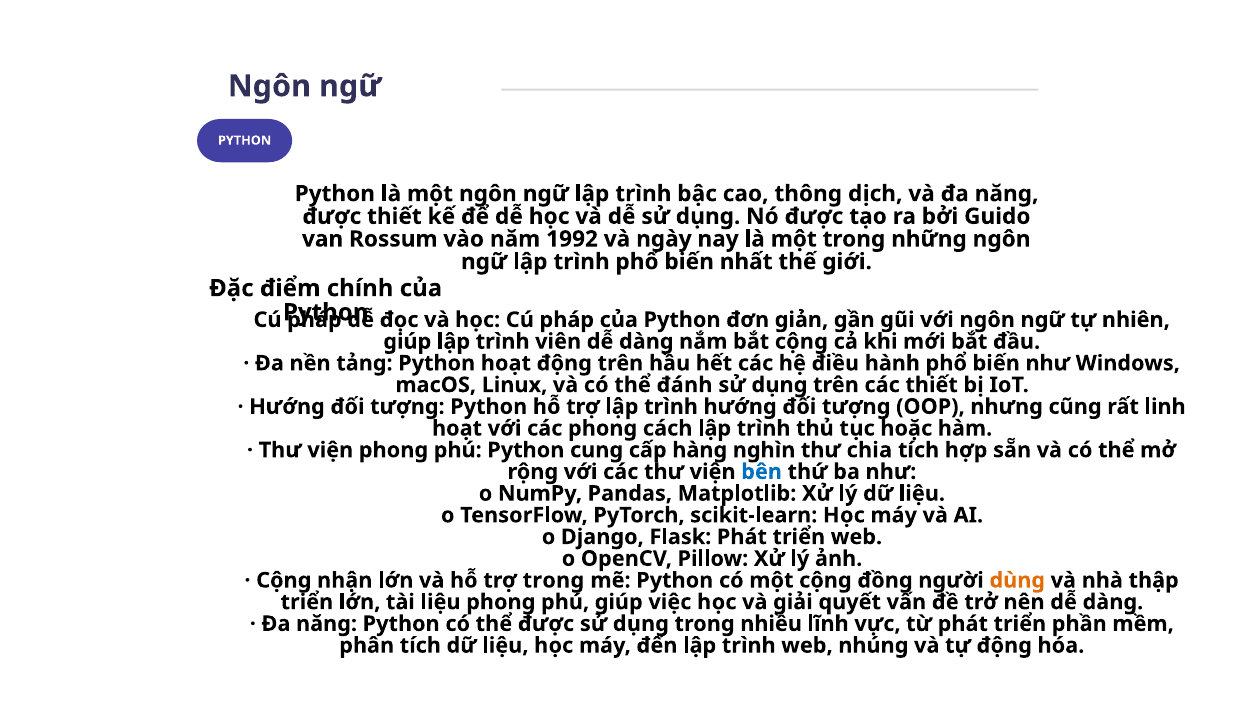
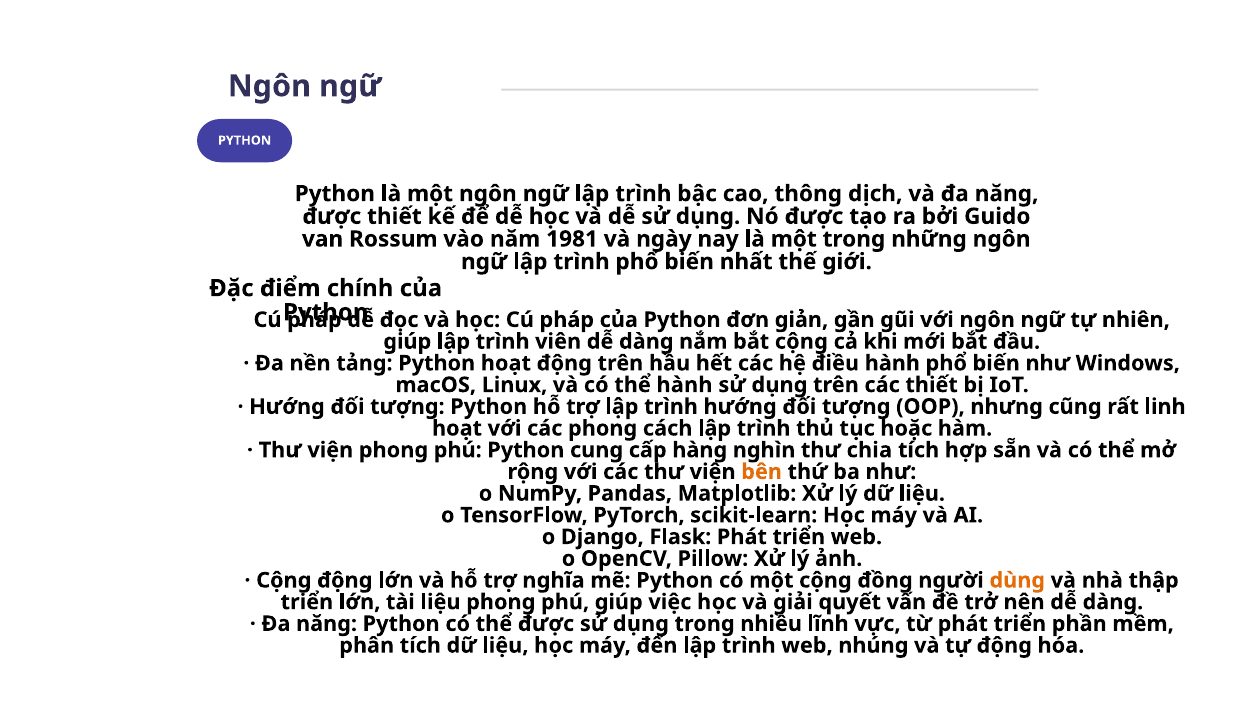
1992: 1992 -> 1981
thể đánh: đánh -> hành
bên colour: blue -> orange
Cộng nhận: nhận -> động
trợ trong: trong -> nghĩa
